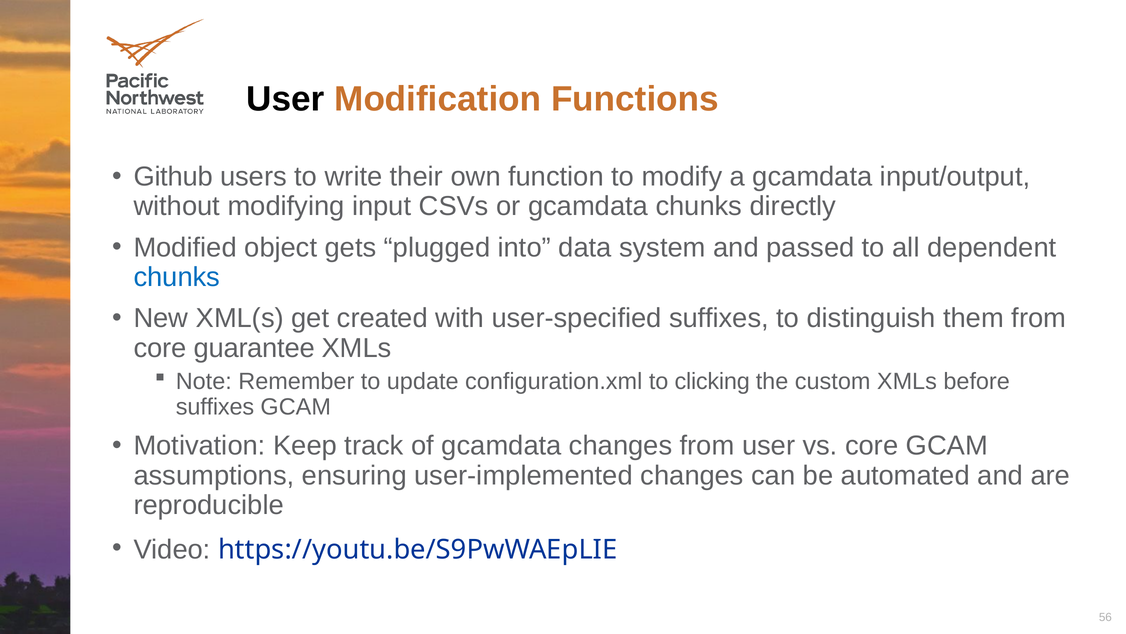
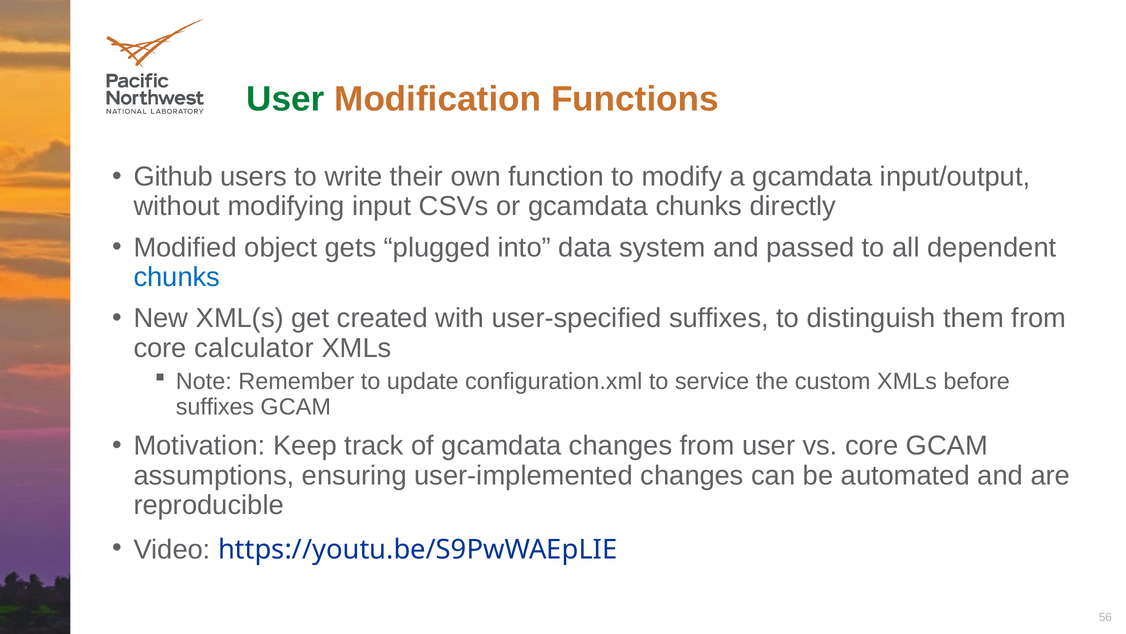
User at (285, 99) colour: black -> green
guarantee: guarantee -> calculator
clicking: clicking -> service
